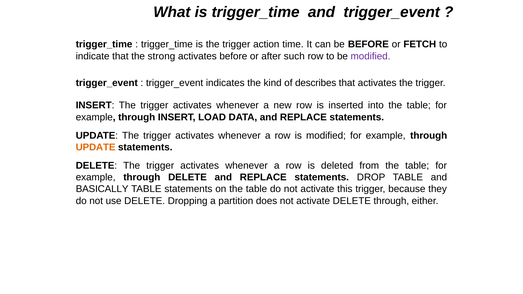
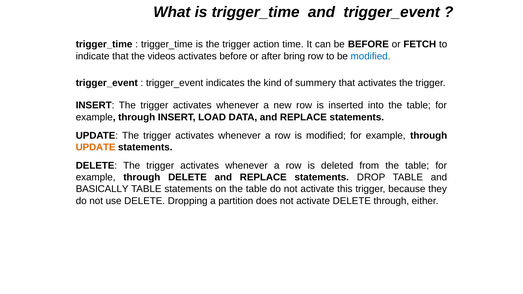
strong: strong -> videos
such: such -> bring
modified at (371, 56) colour: purple -> blue
describes: describes -> summery
